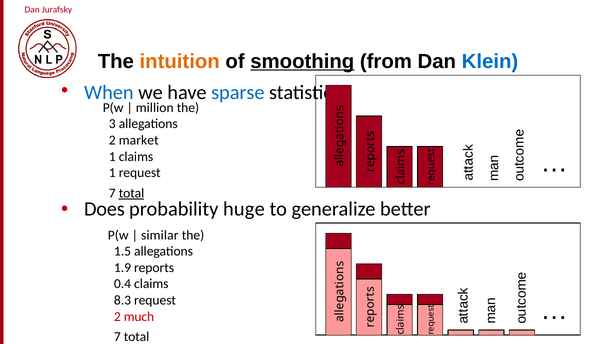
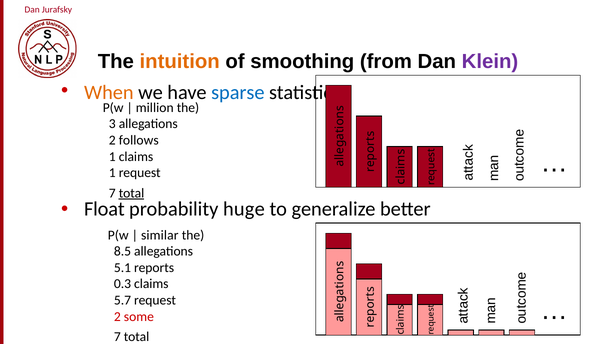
smoothing underline: present -> none
Klein colour: blue -> purple
When colour: blue -> orange
market: market -> follows
Does: Does -> Float
1.5: 1.5 -> 8.5
1.9: 1.9 -> 5.1
0.4: 0.4 -> 0.3
8.3: 8.3 -> 5.7
much: much -> some
